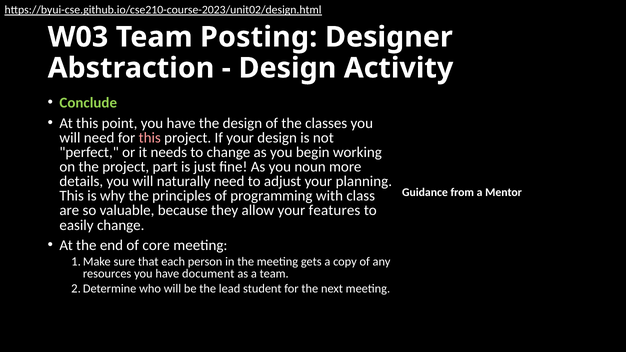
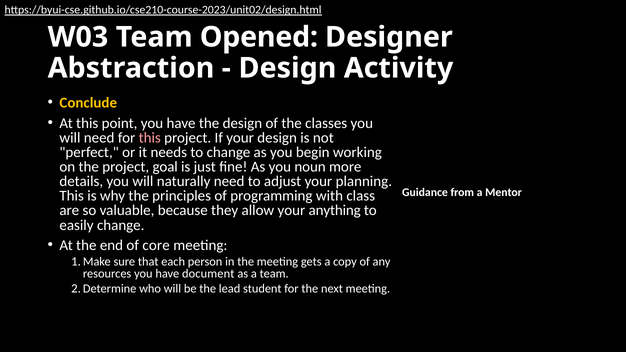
Posting: Posting -> Opened
Conclude colour: light green -> yellow
part: part -> goal
features: features -> anything
